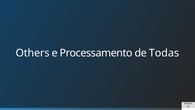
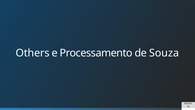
Todas: Todas -> Souza
